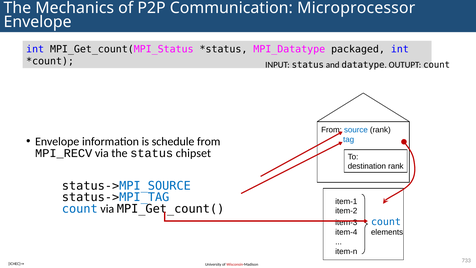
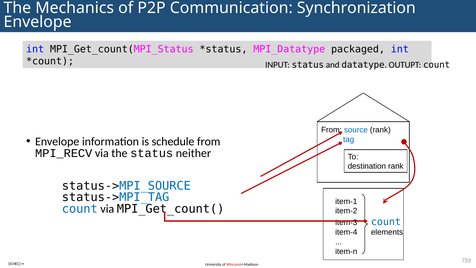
Microprocessor: Microprocessor -> Synchronization
chipset: chipset -> neither
